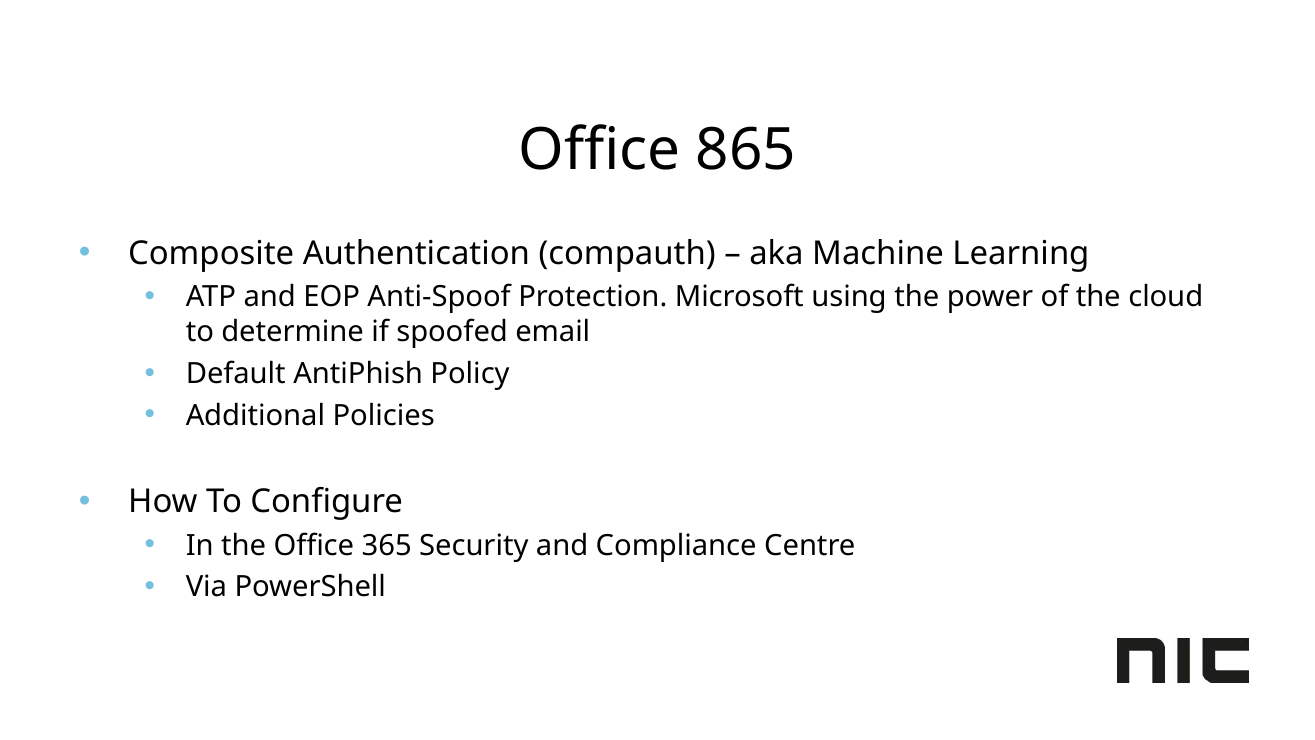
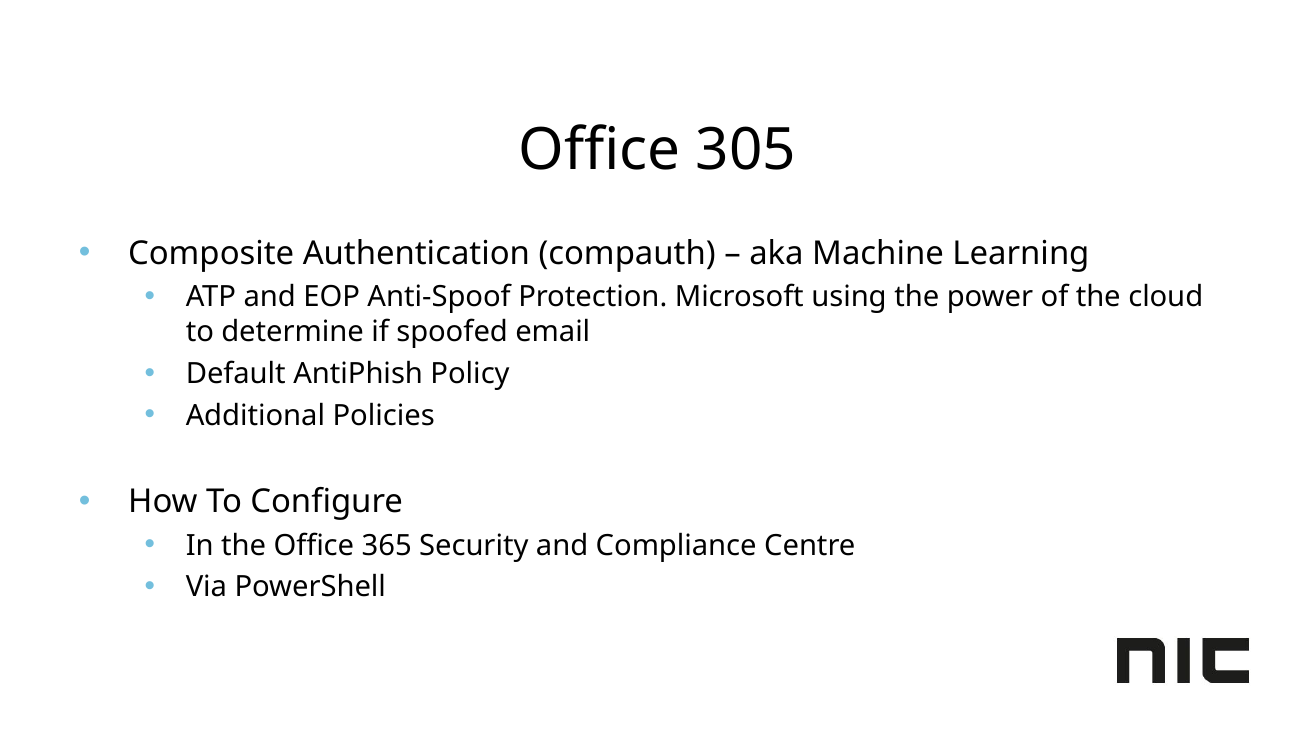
865: 865 -> 305
